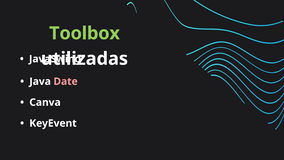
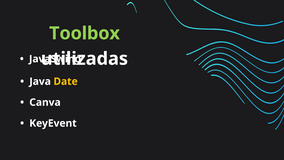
Date colour: pink -> yellow
